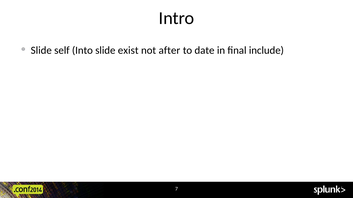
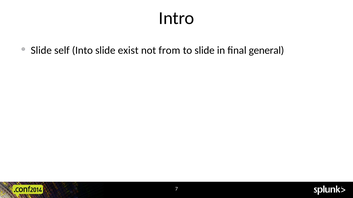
after: after -> from
to date: date -> slide
include: include -> general
